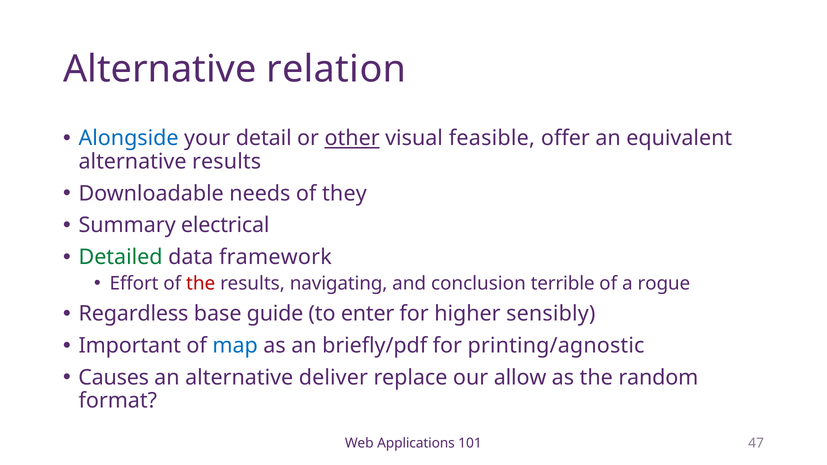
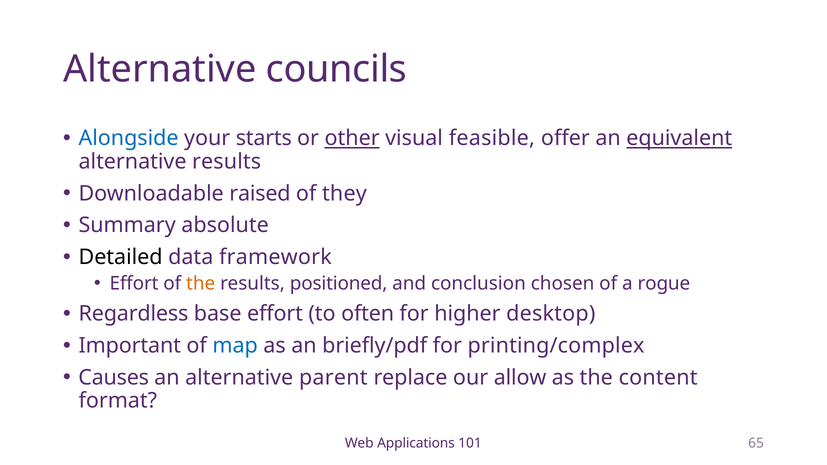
relation: relation -> councils
detail: detail -> starts
equivalent underline: none -> present
needs: needs -> raised
electrical: electrical -> absolute
Detailed colour: green -> black
the at (201, 283) colour: red -> orange
navigating: navigating -> positioned
terrible: terrible -> chosen
base guide: guide -> effort
enter: enter -> often
sensibly: sensibly -> desktop
printing/agnostic: printing/agnostic -> printing/complex
deliver: deliver -> parent
random: random -> content
47: 47 -> 65
